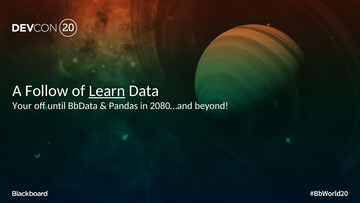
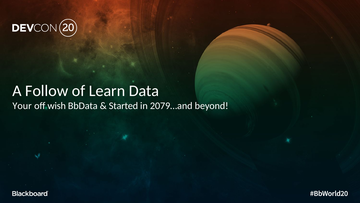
Learn underline: present -> none
until: until -> wish
Pandas: Pandas -> Started
2080…and: 2080…and -> 2079…and
